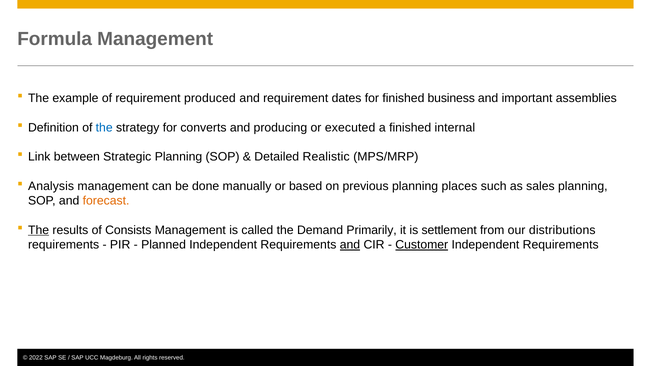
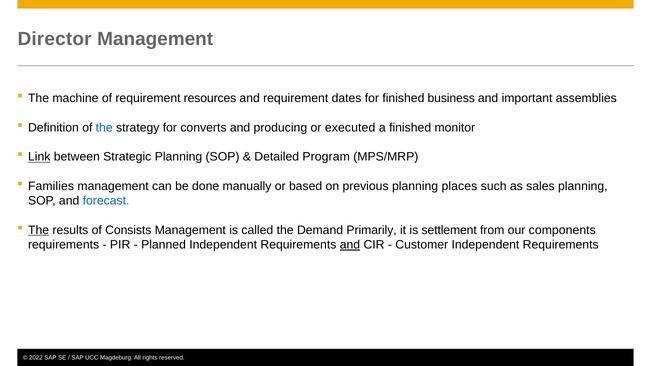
Formula: Formula -> Director
example: example -> machine
produced: produced -> resources
internal: internal -> monitor
Link underline: none -> present
Realistic: Realistic -> Program
Analysis: Analysis -> Families
forecast colour: orange -> blue
distributions: distributions -> components
Customer underline: present -> none
